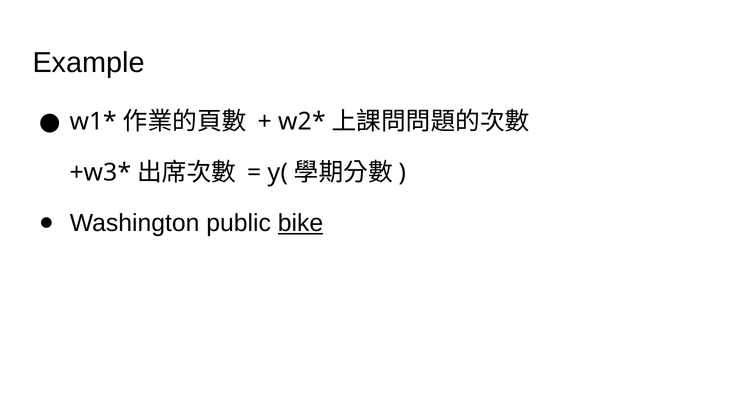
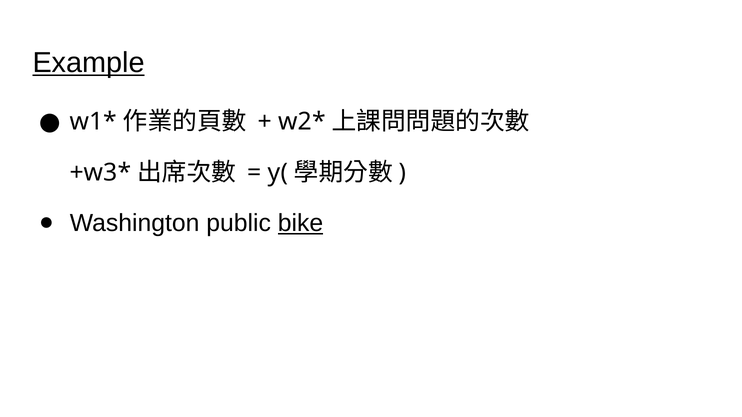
Example underline: none -> present
